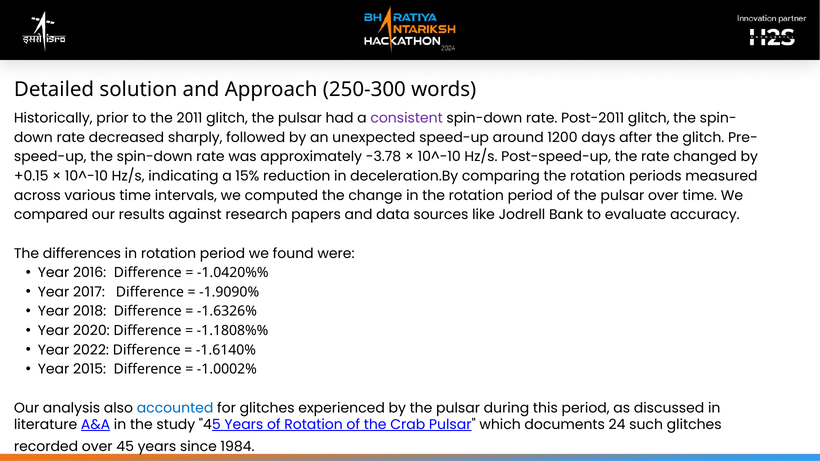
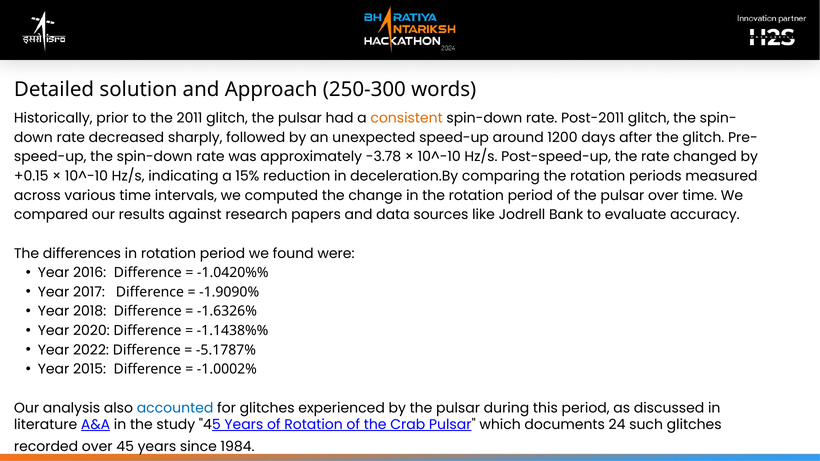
consistent colour: purple -> orange
-1.1808%%: -1.1808%% -> -1.1438%%
-1.6140%: -1.6140% -> -5.1787%
